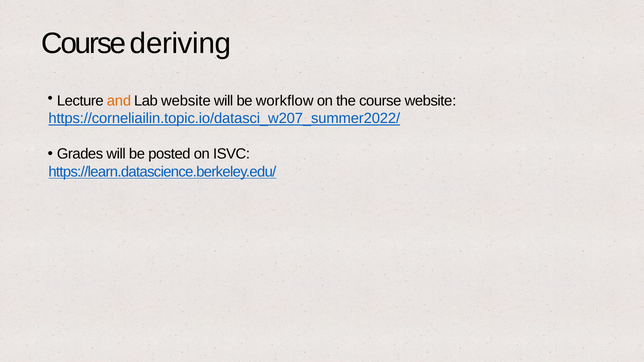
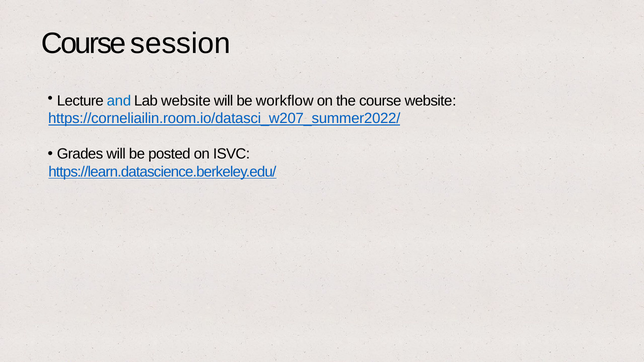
deriving: deriving -> session
and colour: orange -> blue
https://corneliailin.topic.io/datasci_w207_summer2022/: https://corneliailin.topic.io/datasci_w207_summer2022/ -> https://corneliailin.room.io/datasci_w207_summer2022/
